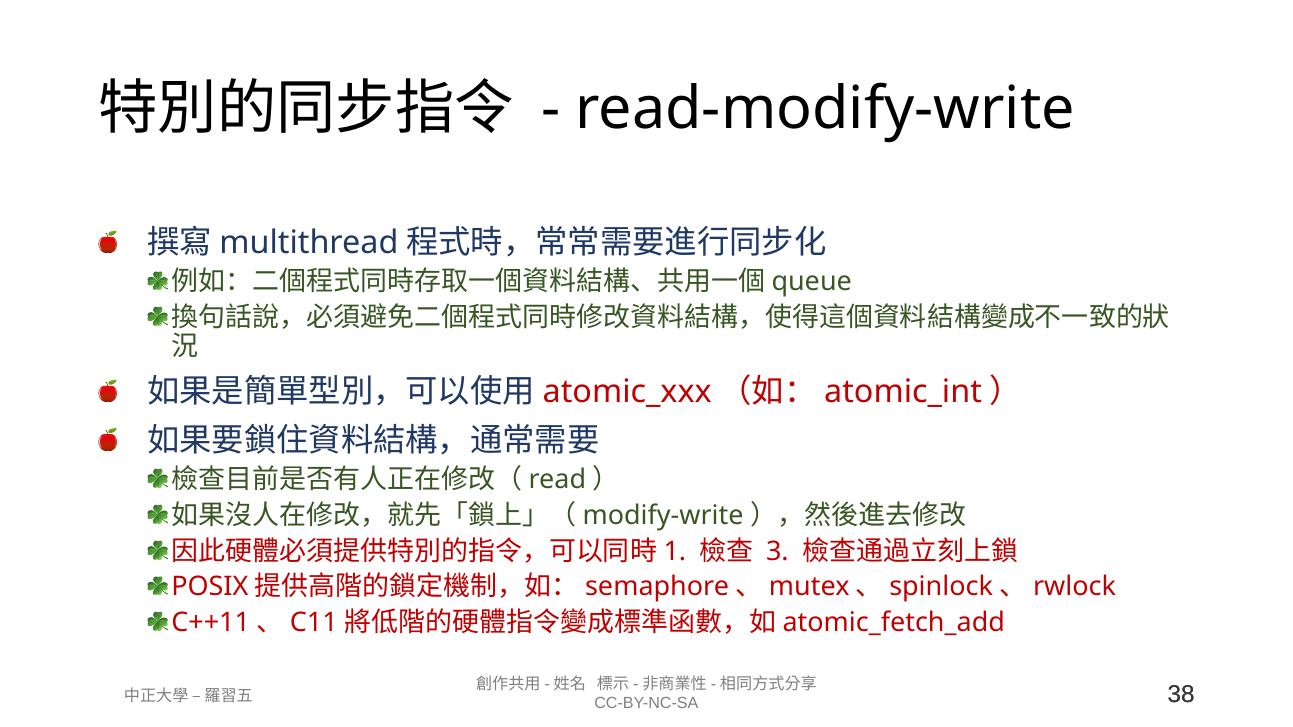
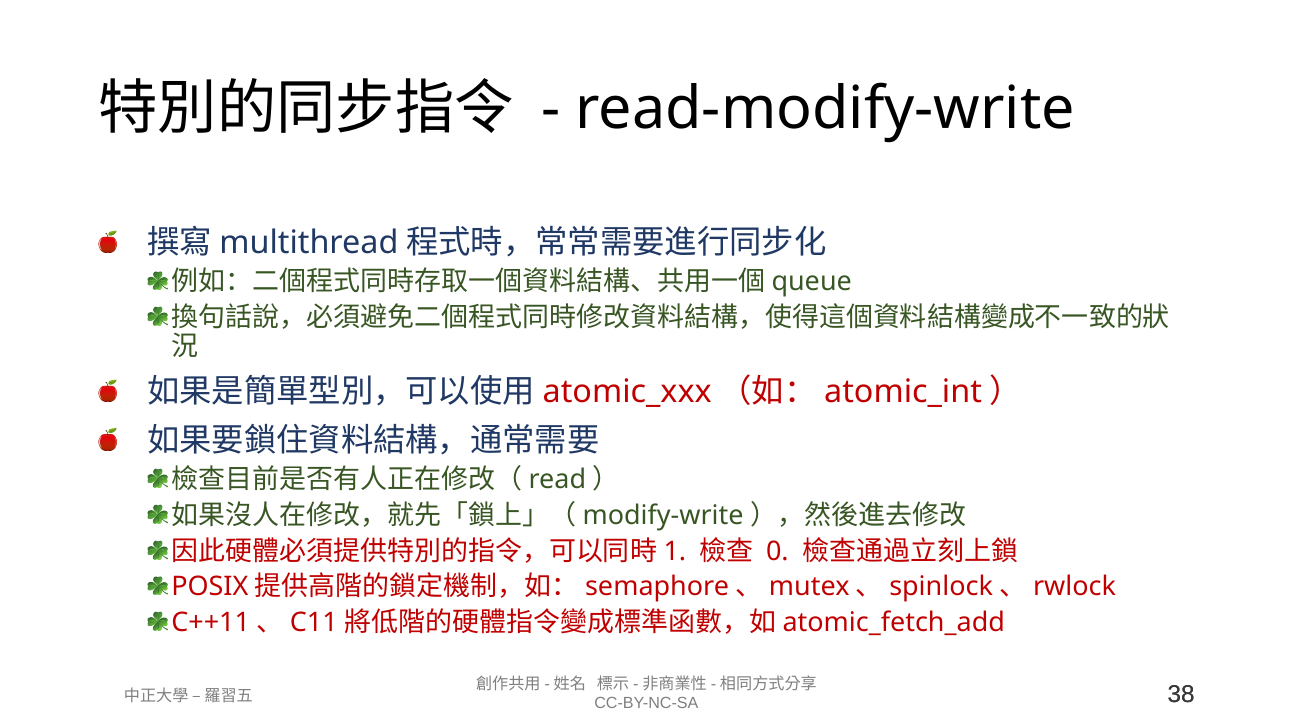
3: 3 -> 0
